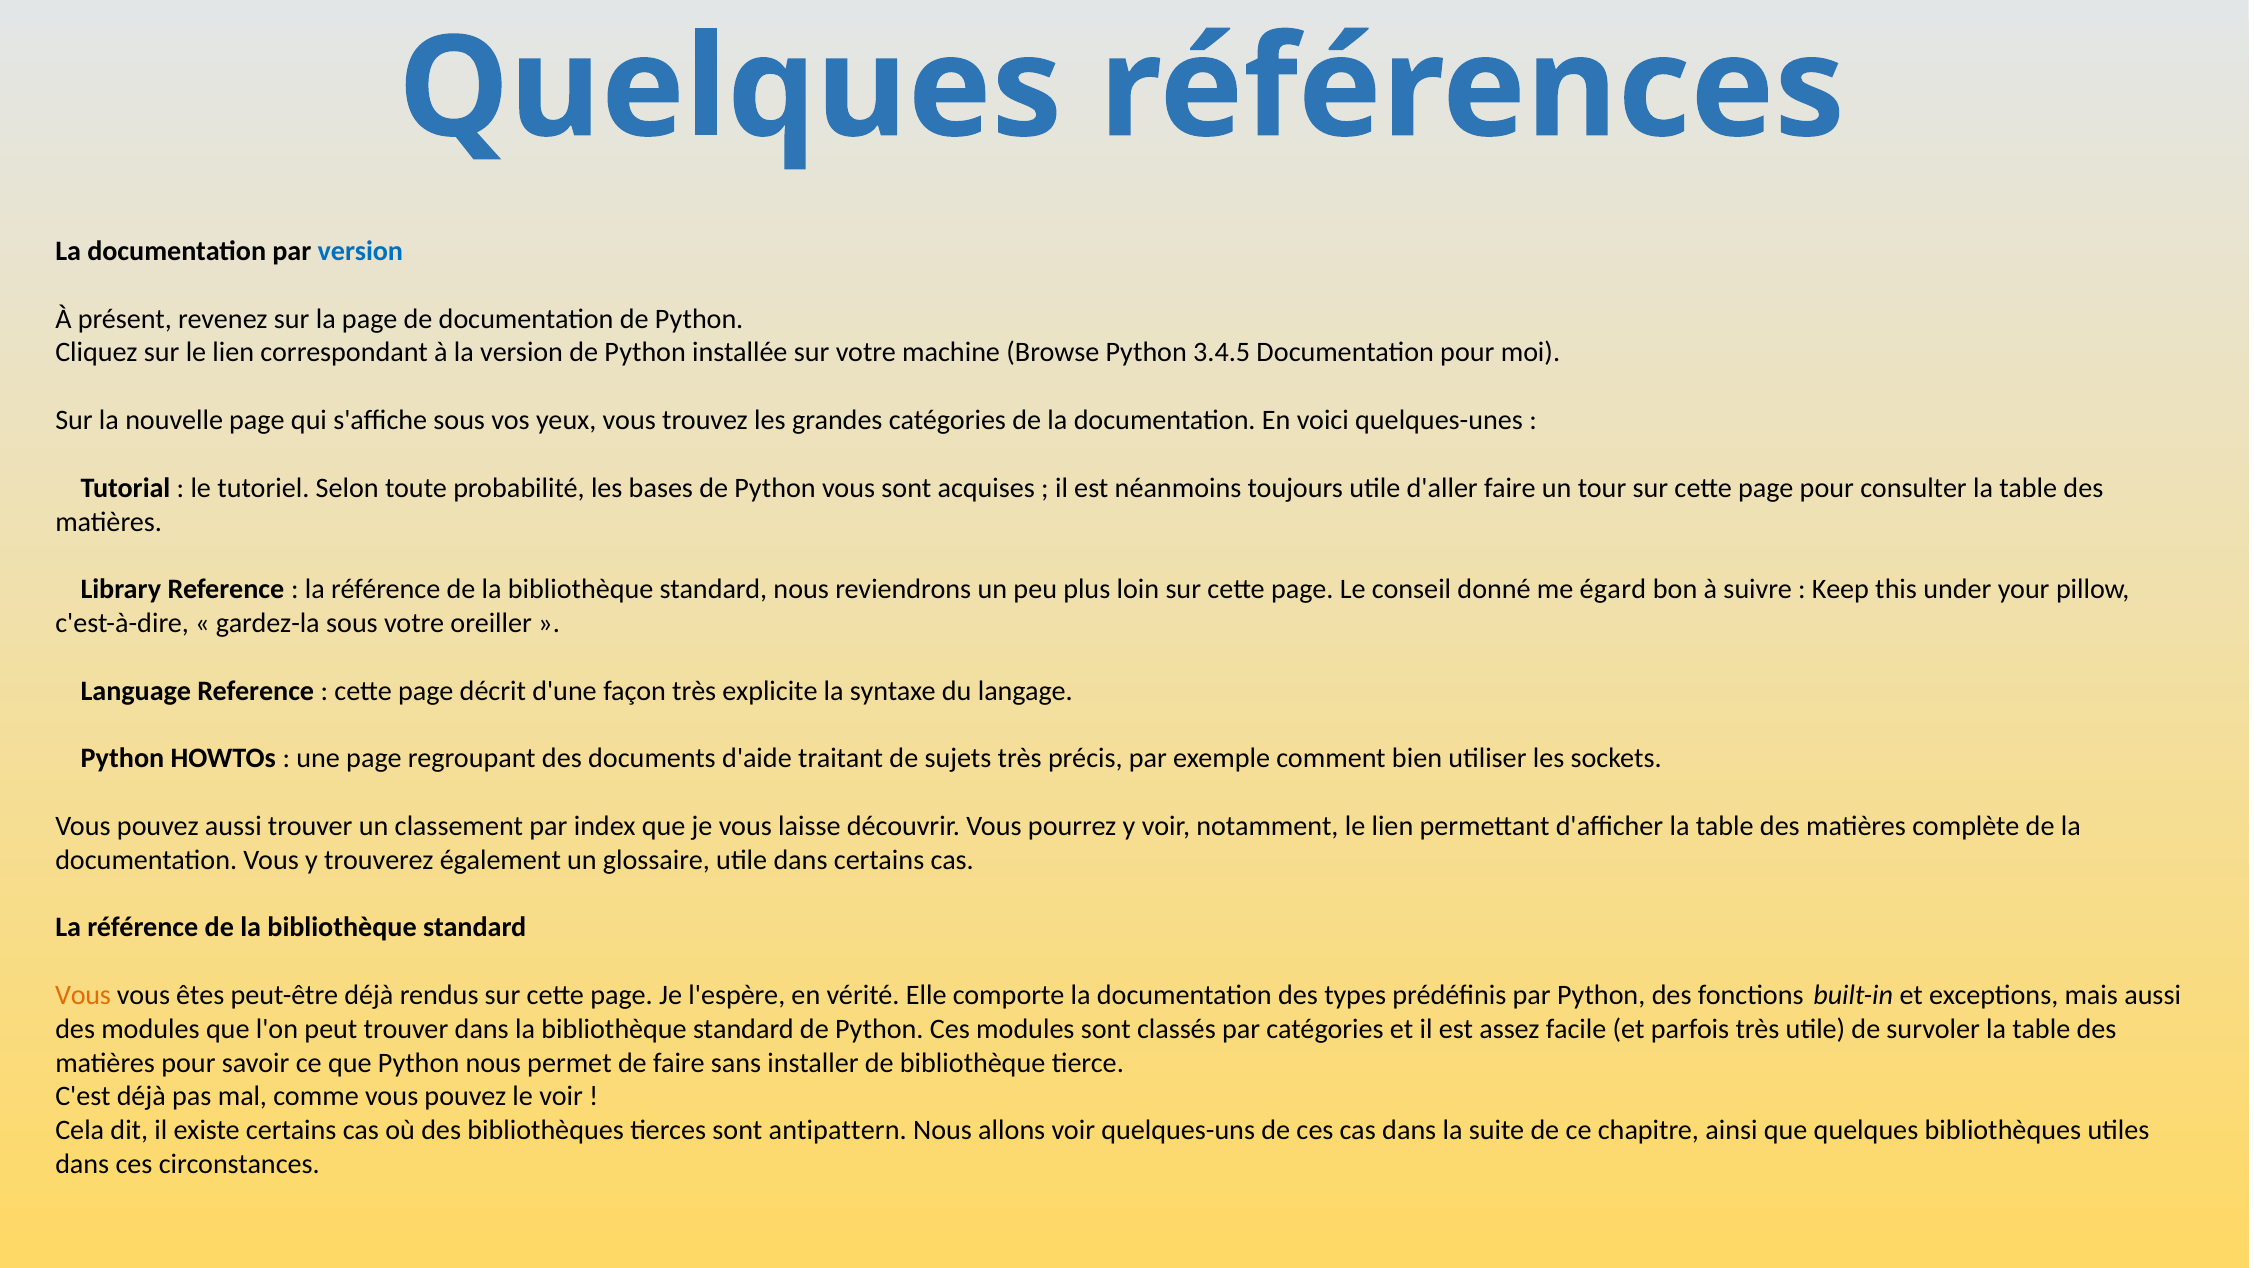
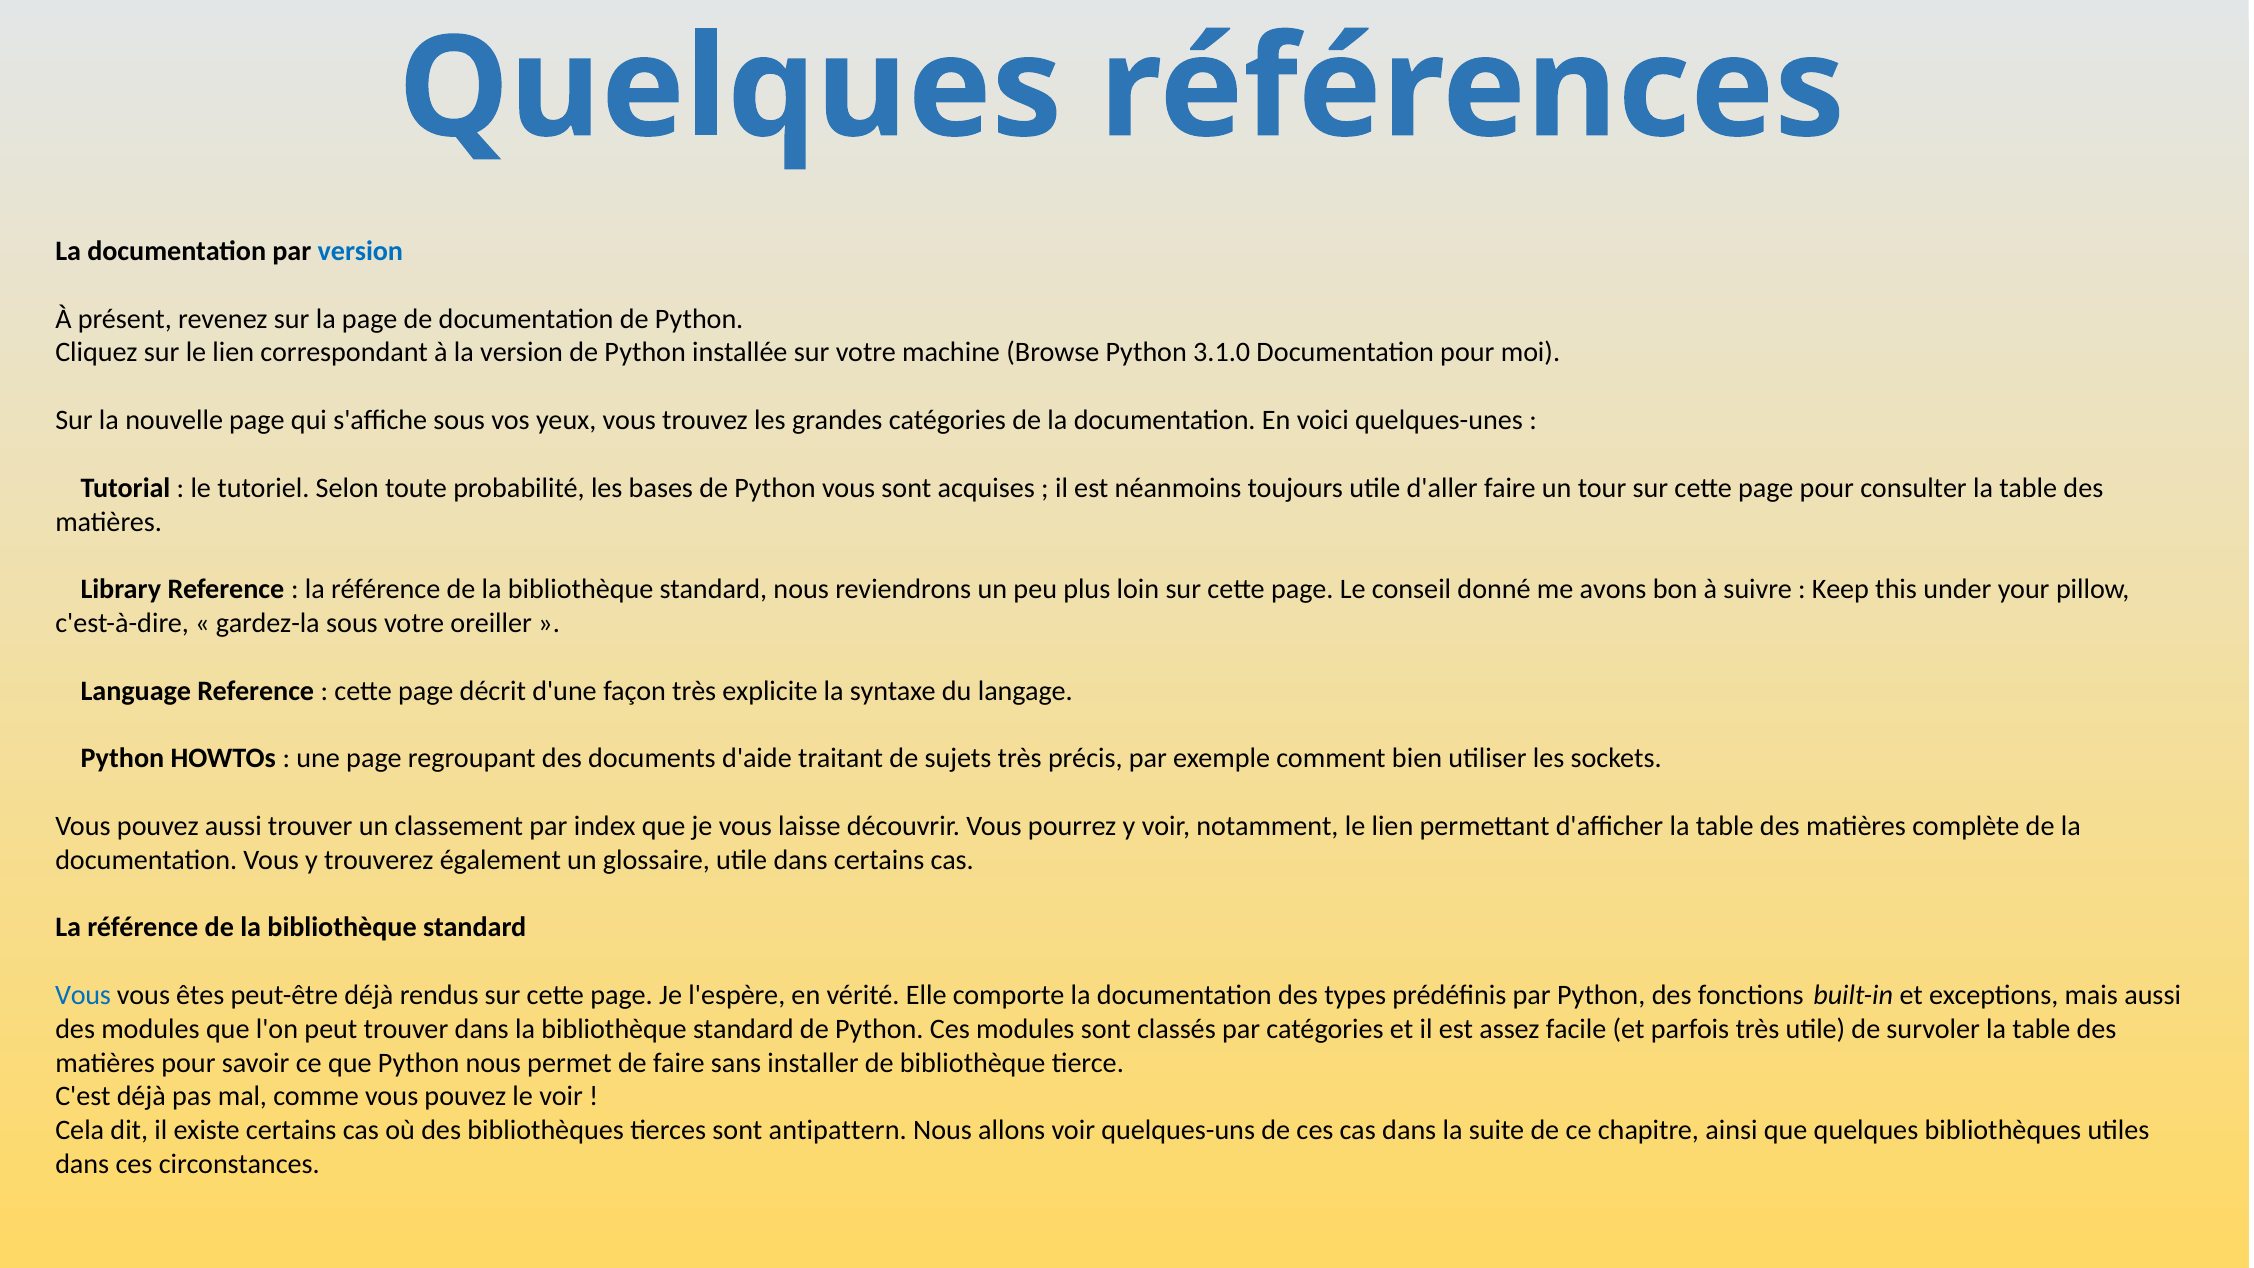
3.4.5: 3.4.5 -> 3.1.0
égard: égard -> avons
Vous at (83, 995) colour: orange -> blue
